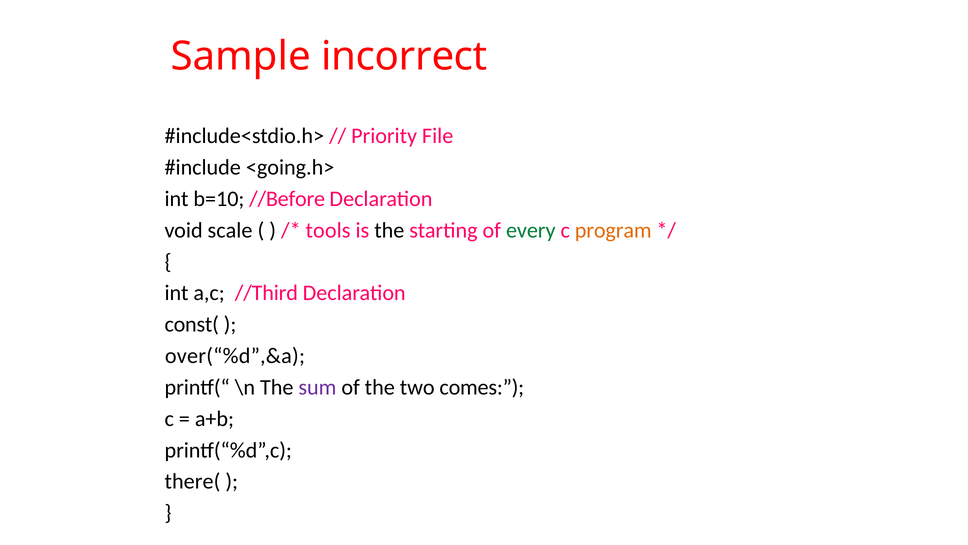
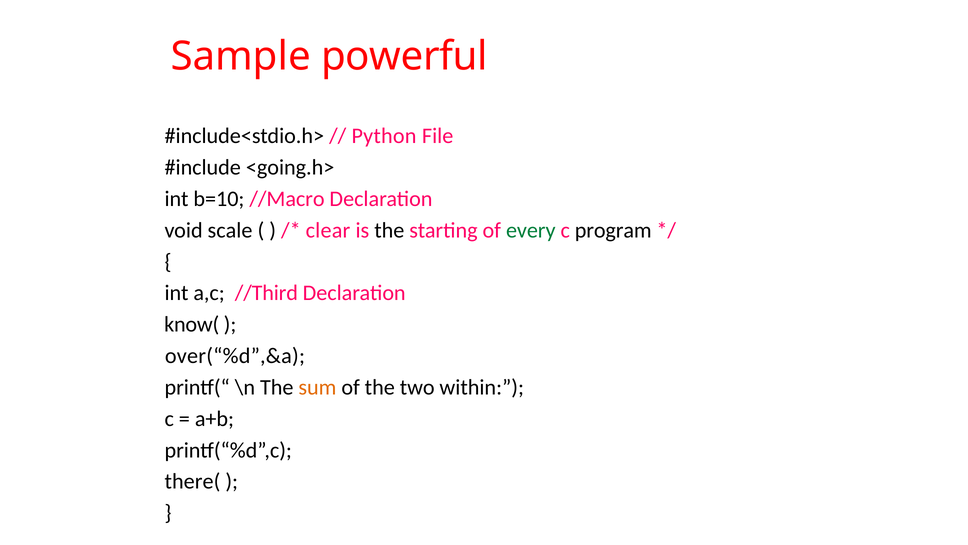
incorrect: incorrect -> powerful
Priority: Priority -> Python
//Before: //Before -> //Macro
tools: tools -> clear
program colour: orange -> black
const(: const( -> know(
sum colour: purple -> orange
comes: comes -> within
